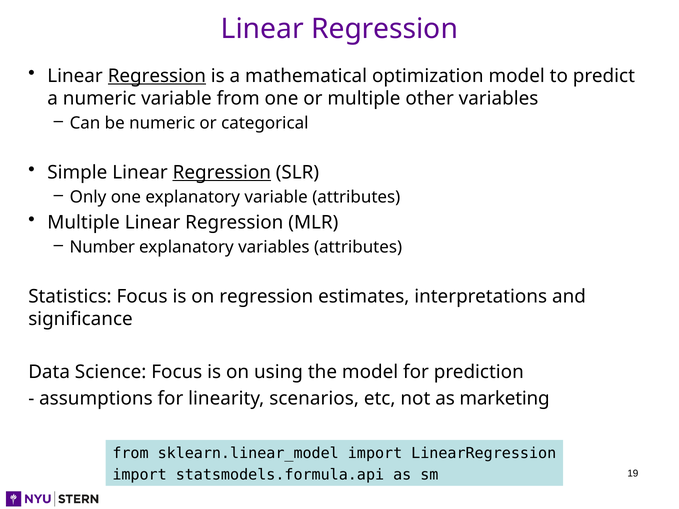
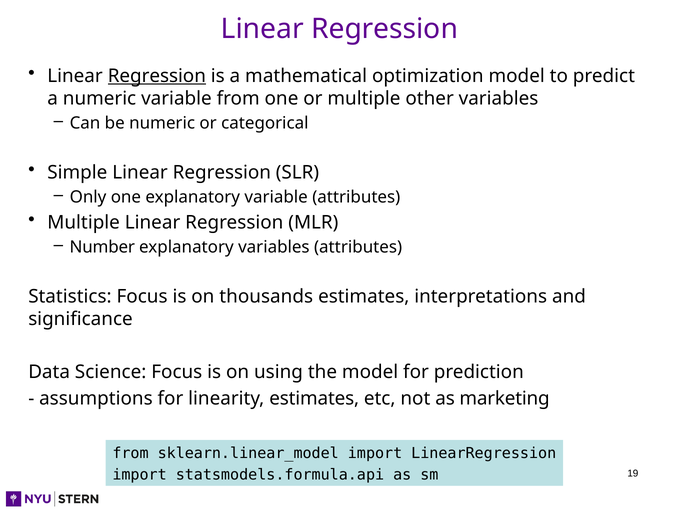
Regression at (222, 173) underline: present -> none
on regression: regression -> thousands
linearity scenarios: scenarios -> estimates
